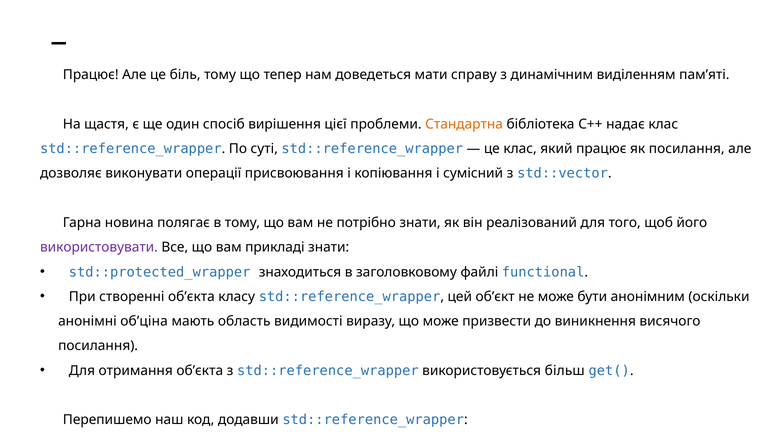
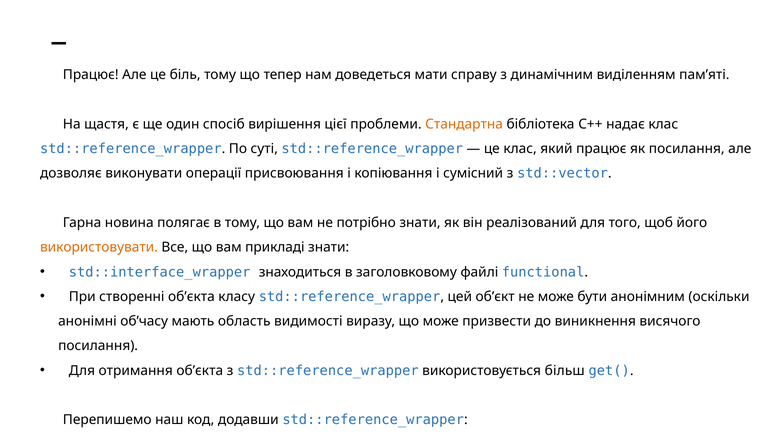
використовувати colour: purple -> orange
std::protected_wrapper: std::protected_wrapper -> std::interface_wrapper
об’ціна: об’ціна -> об’часу
